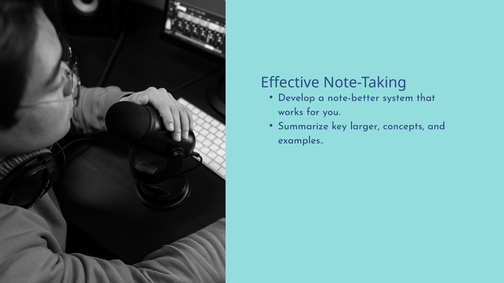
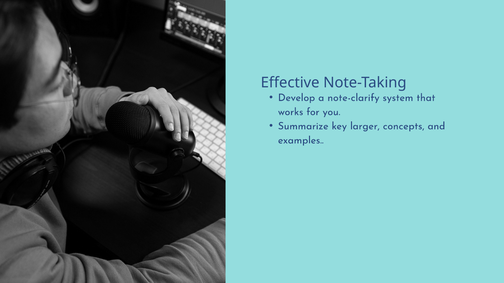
note-better: note-better -> note-clarify
